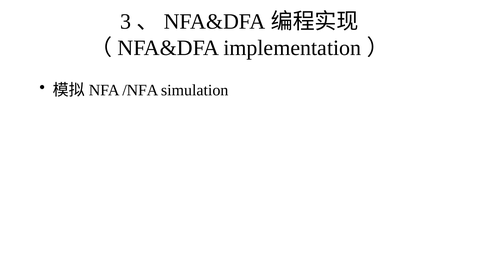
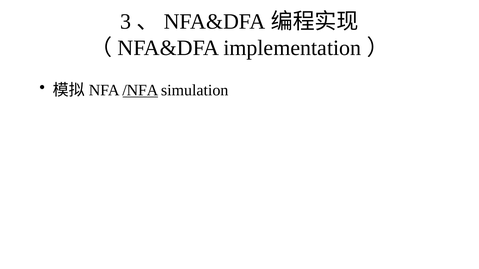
/NFA underline: none -> present
